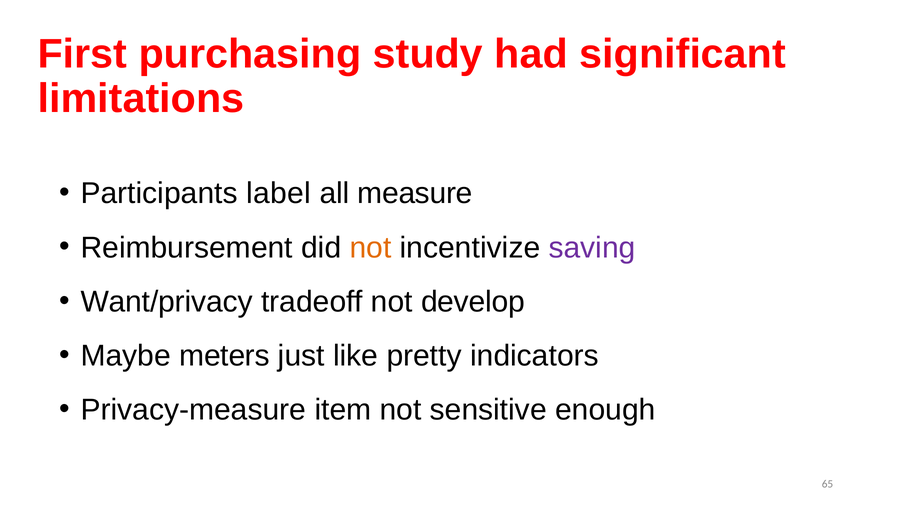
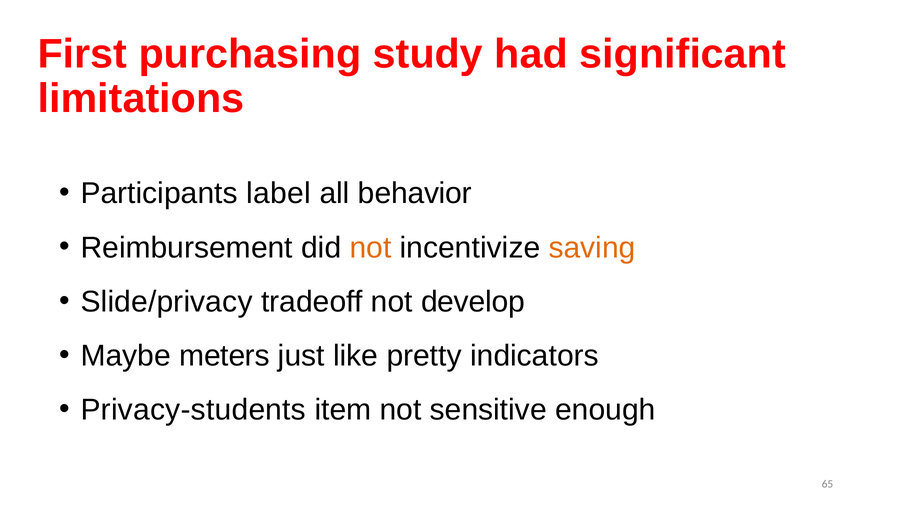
measure: measure -> behavior
saving colour: purple -> orange
Want/privacy: Want/privacy -> Slide/privacy
Privacy-measure: Privacy-measure -> Privacy-students
